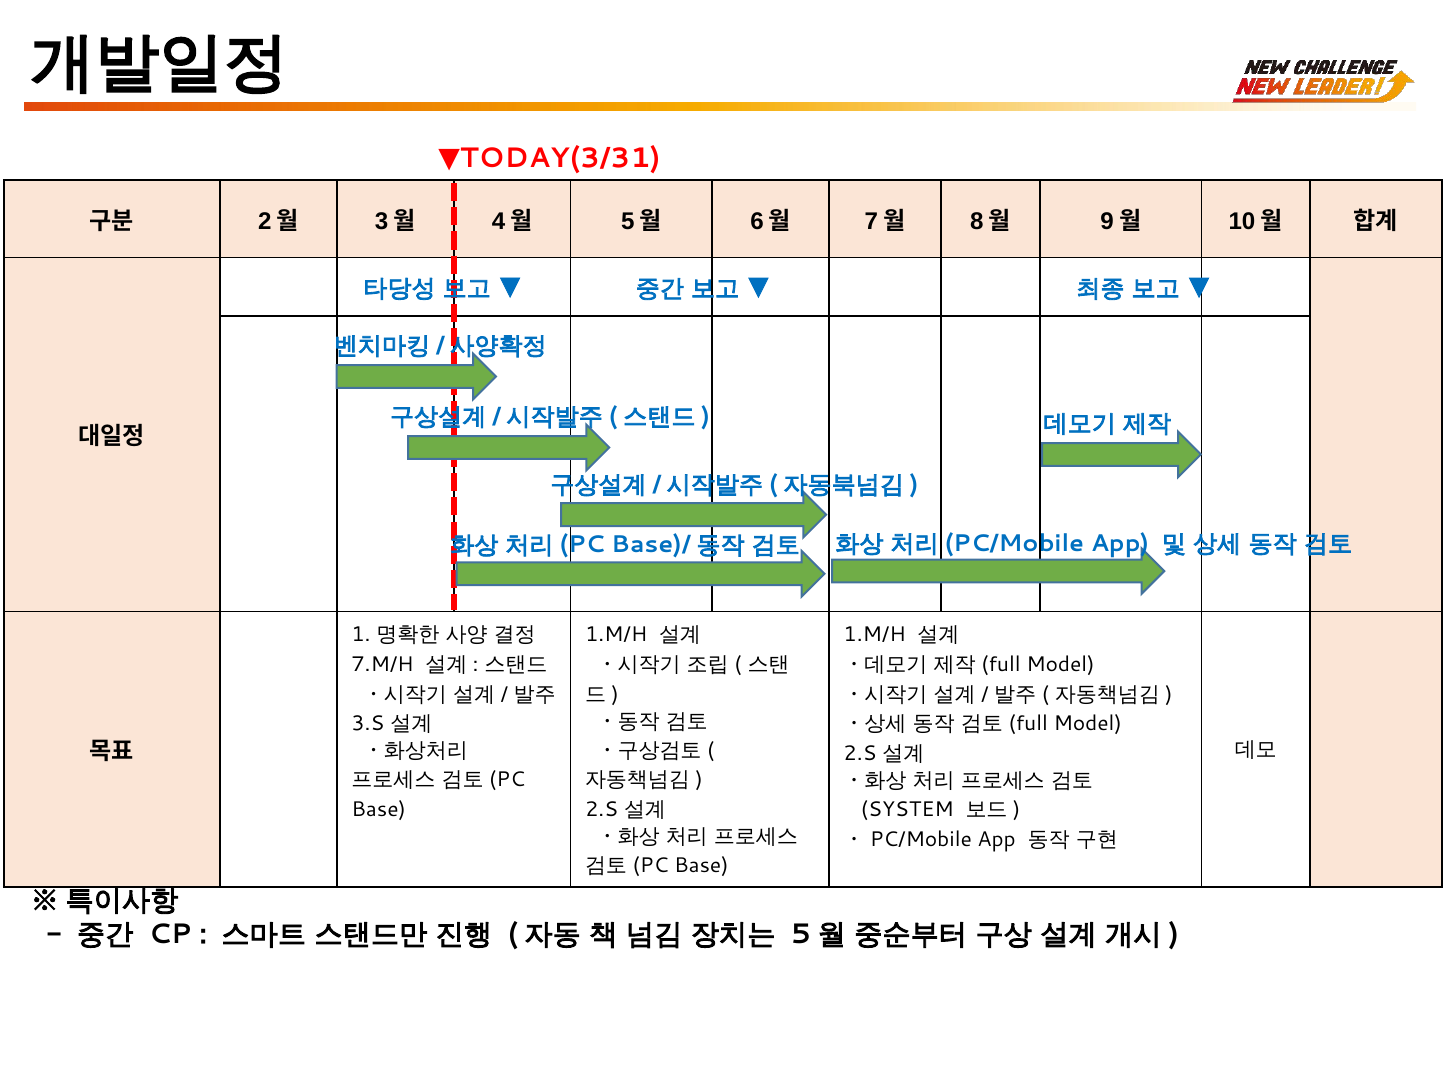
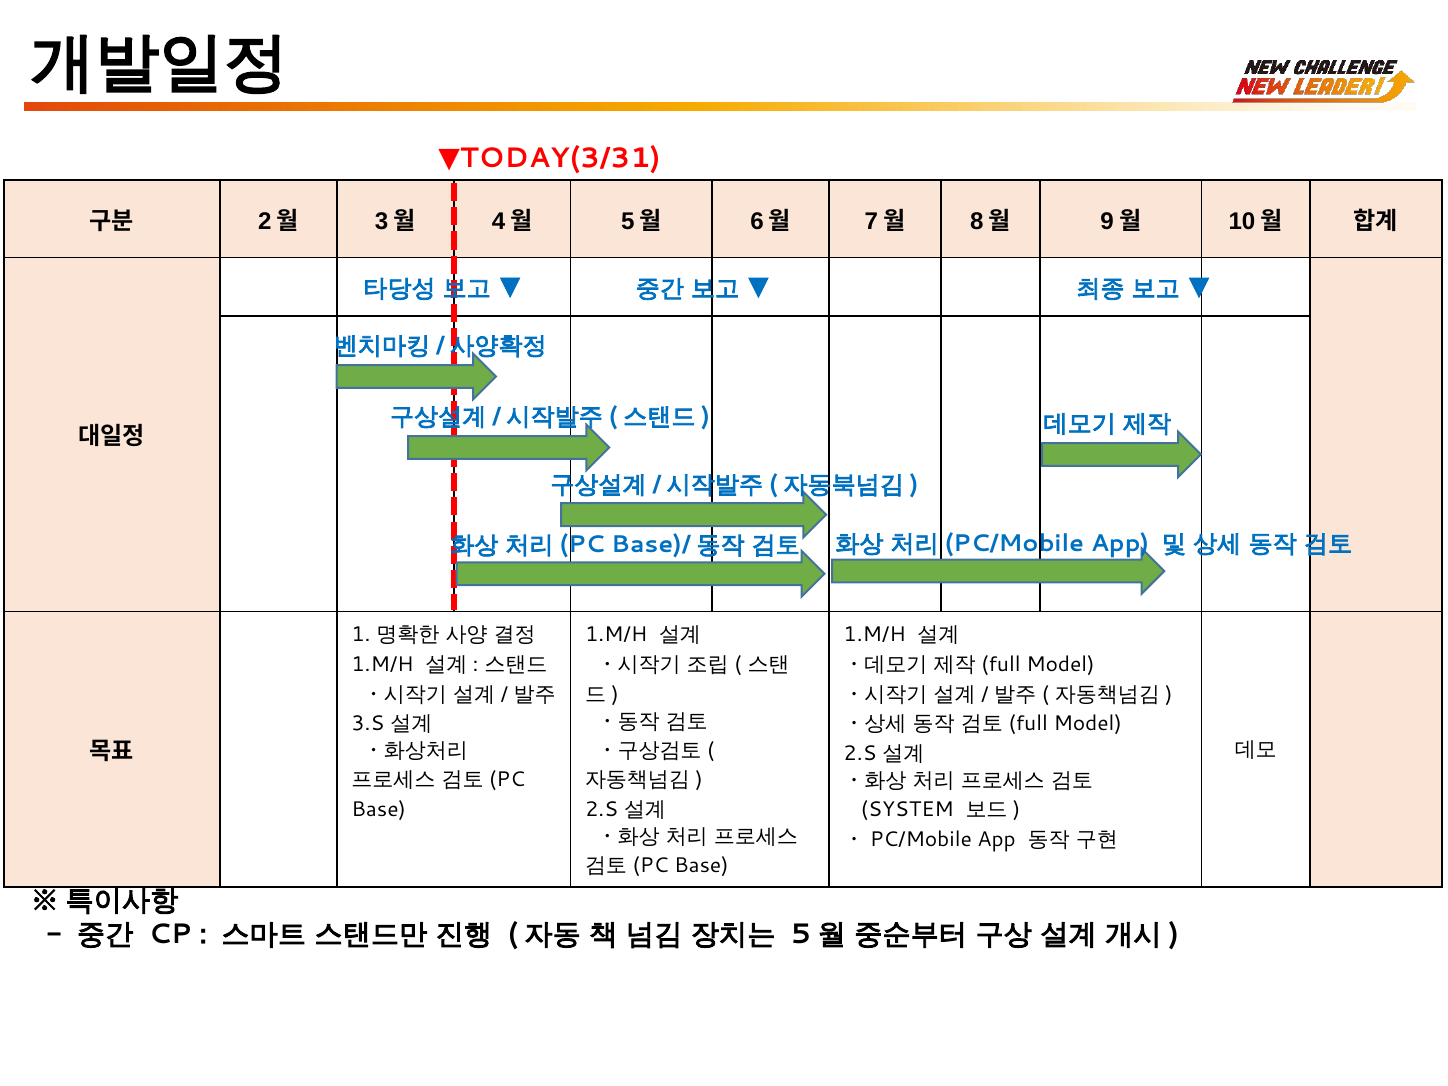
7.M/H at (383, 664): 7.M/H -> 1.M/H
